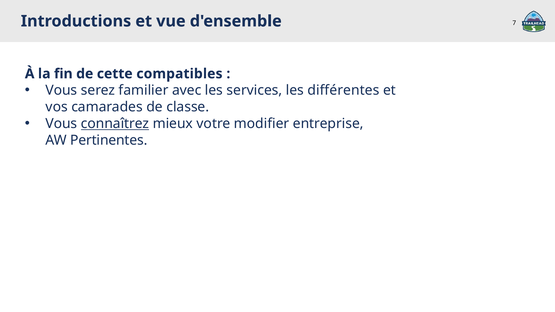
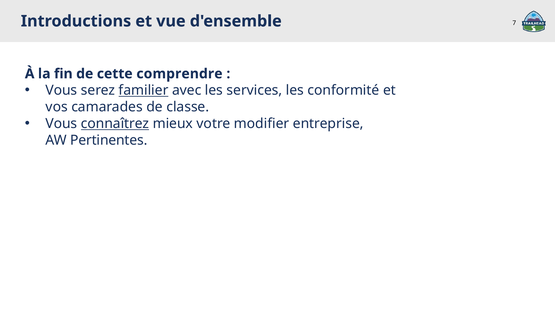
compatibles: compatibles -> comprendre
familier underline: none -> present
différentes: différentes -> conformité
